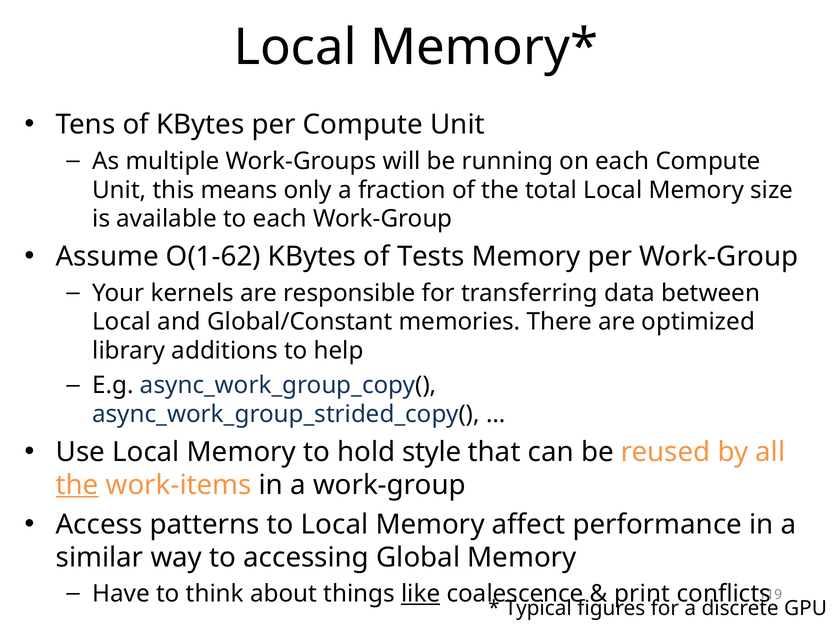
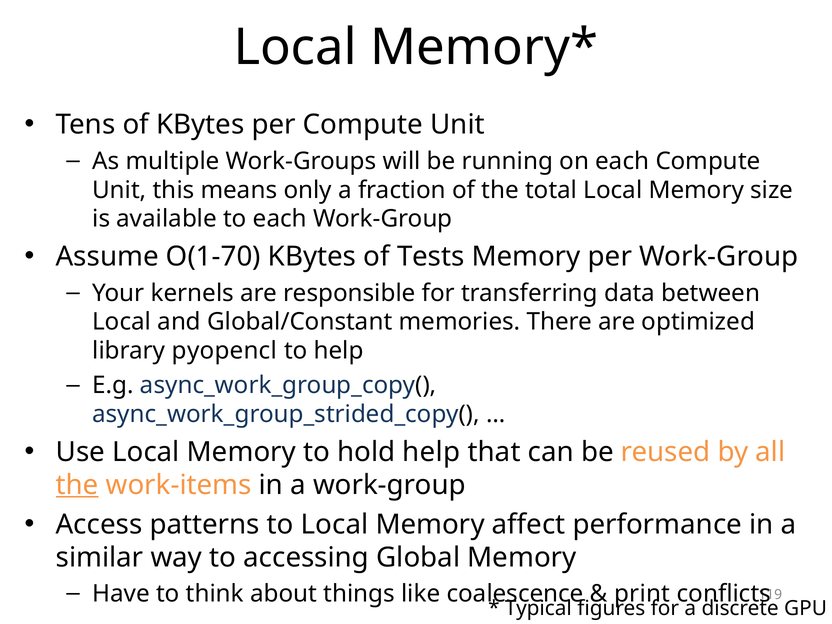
O(1-62: O(1-62 -> O(1-70
additions: additions -> pyopencl
hold style: style -> help
like underline: present -> none
